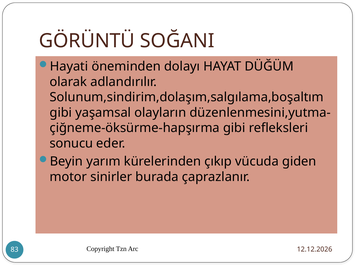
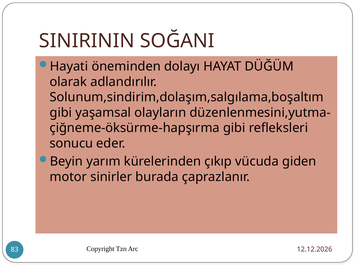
GÖRÜNTÜ: GÖRÜNTÜ -> SINIRININ
